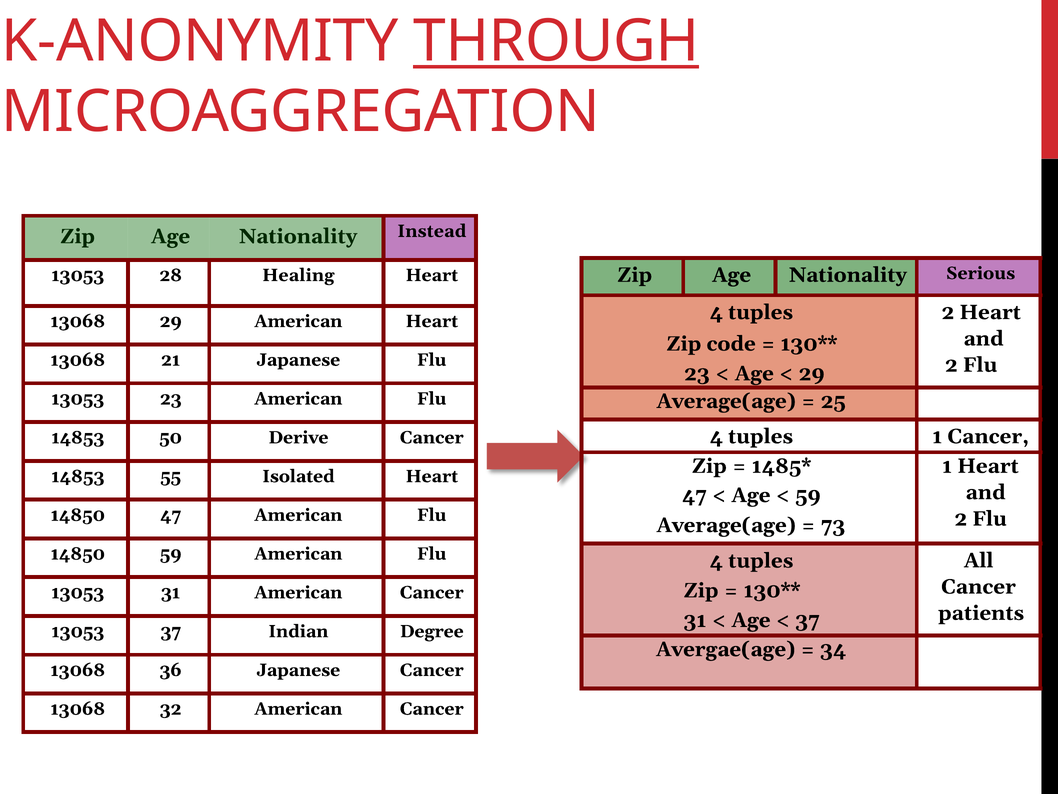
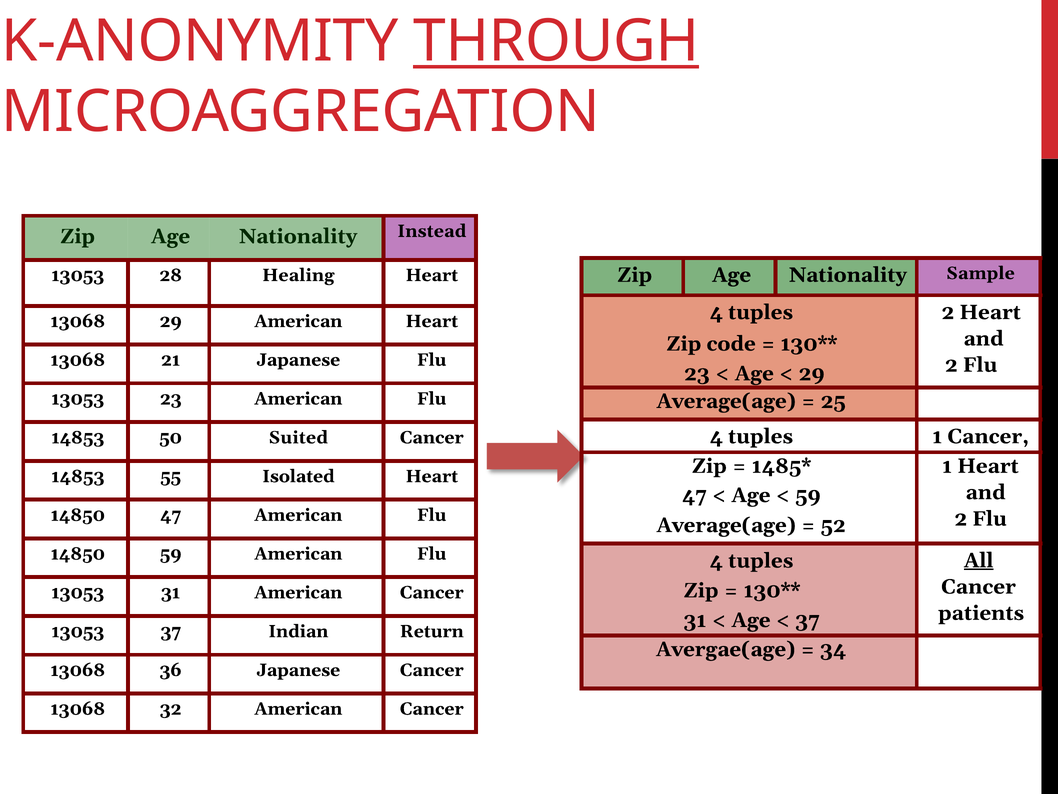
Serious: Serious -> Sample
Derive: Derive -> Suited
73: 73 -> 52
All underline: none -> present
Degree: Degree -> Return
